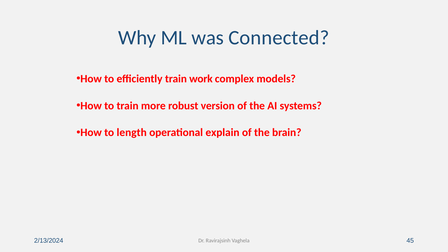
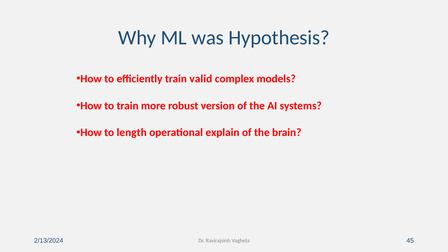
Connected: Connected -> Hypothesis
work: work -> valid
